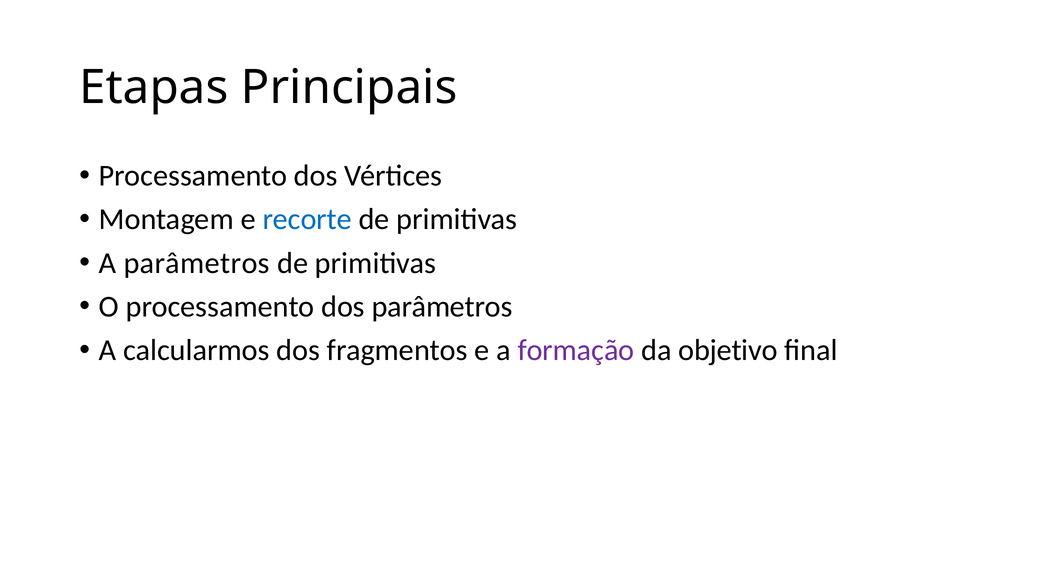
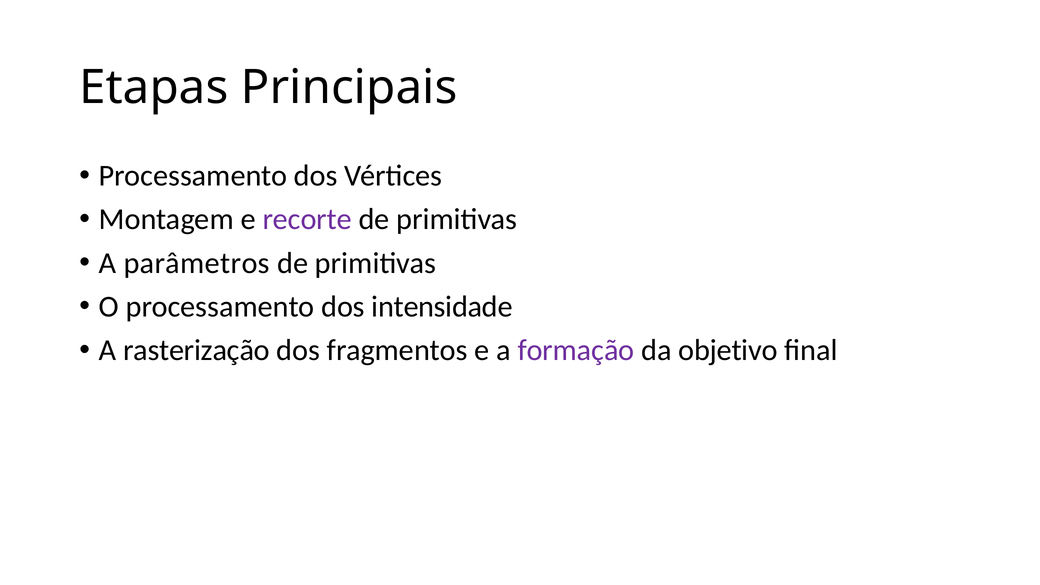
recorte colour: blue -> purple
dos parâmetros: parâmetros -> intensidade
calcularmos: calcularmos -> rasterização
